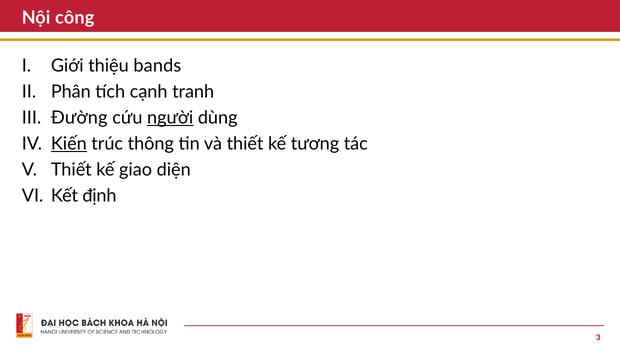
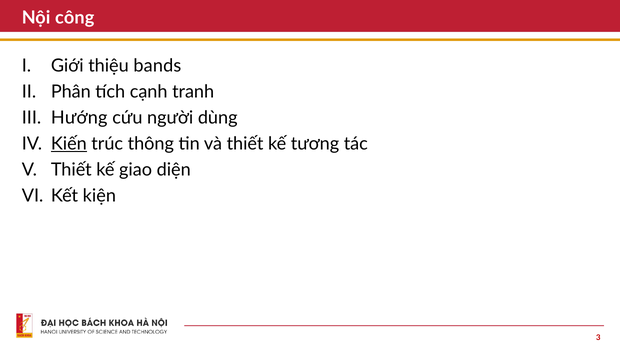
Đường: Đường -> Hướng
người underline: present -> none
định: định -> kiện
